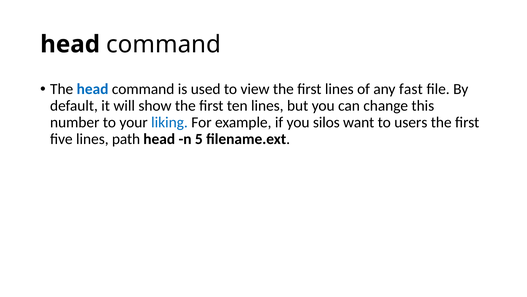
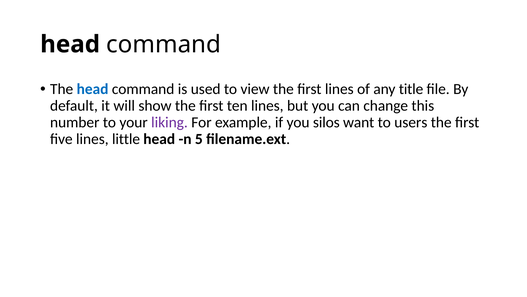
fast: fast -> title
liking colour: blue -> purple
path: path -> little
